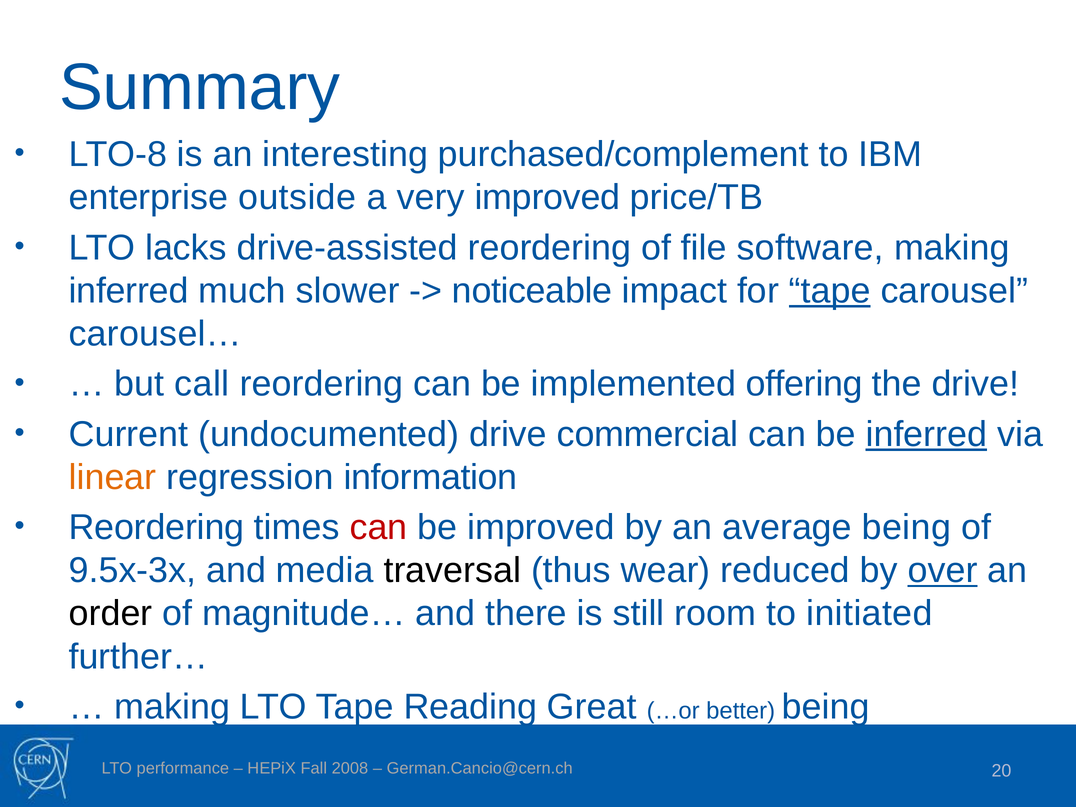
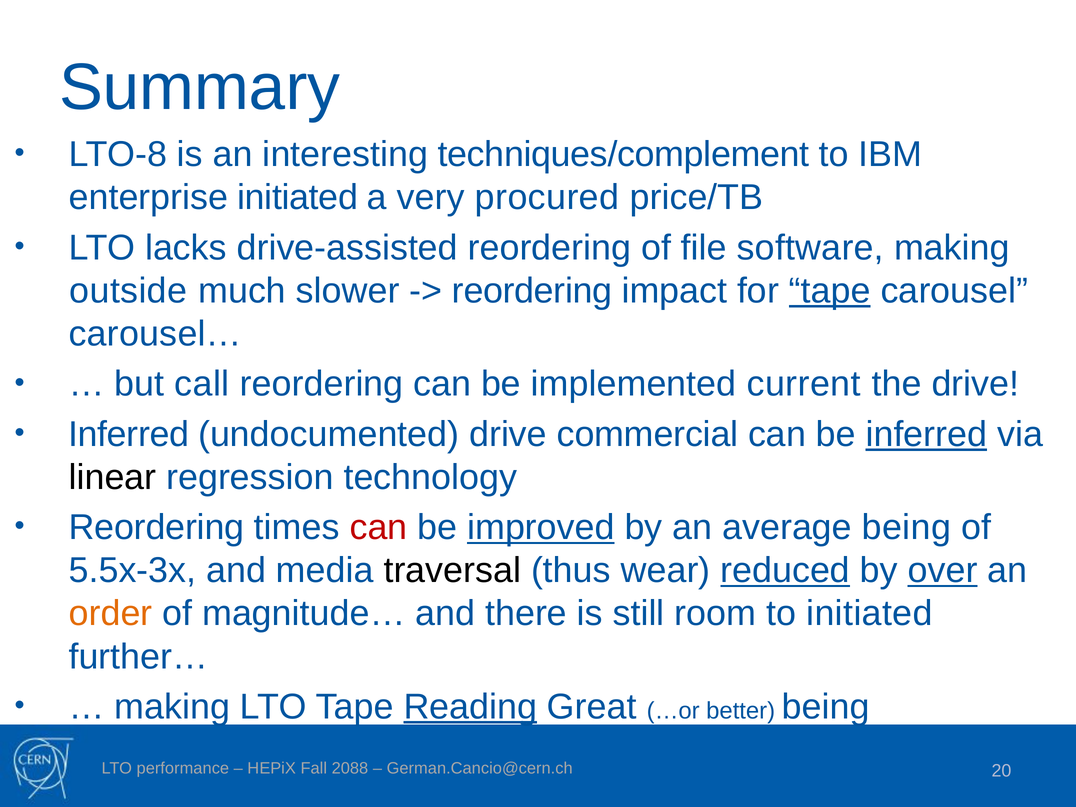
purchased/complement: purchased/complement -> techniques/complement
enterprise outside: outside -> initiated
very improved: improved -> procured
inferred at (129, 291): inferred -> outside
noticeable at (532, 291): noticeable -> reordering
offering: offering -> current
Current at (128, 434): Current -> Inferred
linear colour: orange -> black
information: information -> technology
improved at (541, 528) underline: none -> present
9.5x-3x: 9.5x-3x -> 5.5x-3x
reduced underline: none -> present
order colour: black -> orange
Reading underline: none -> present
2008: 2008 -> 2088
